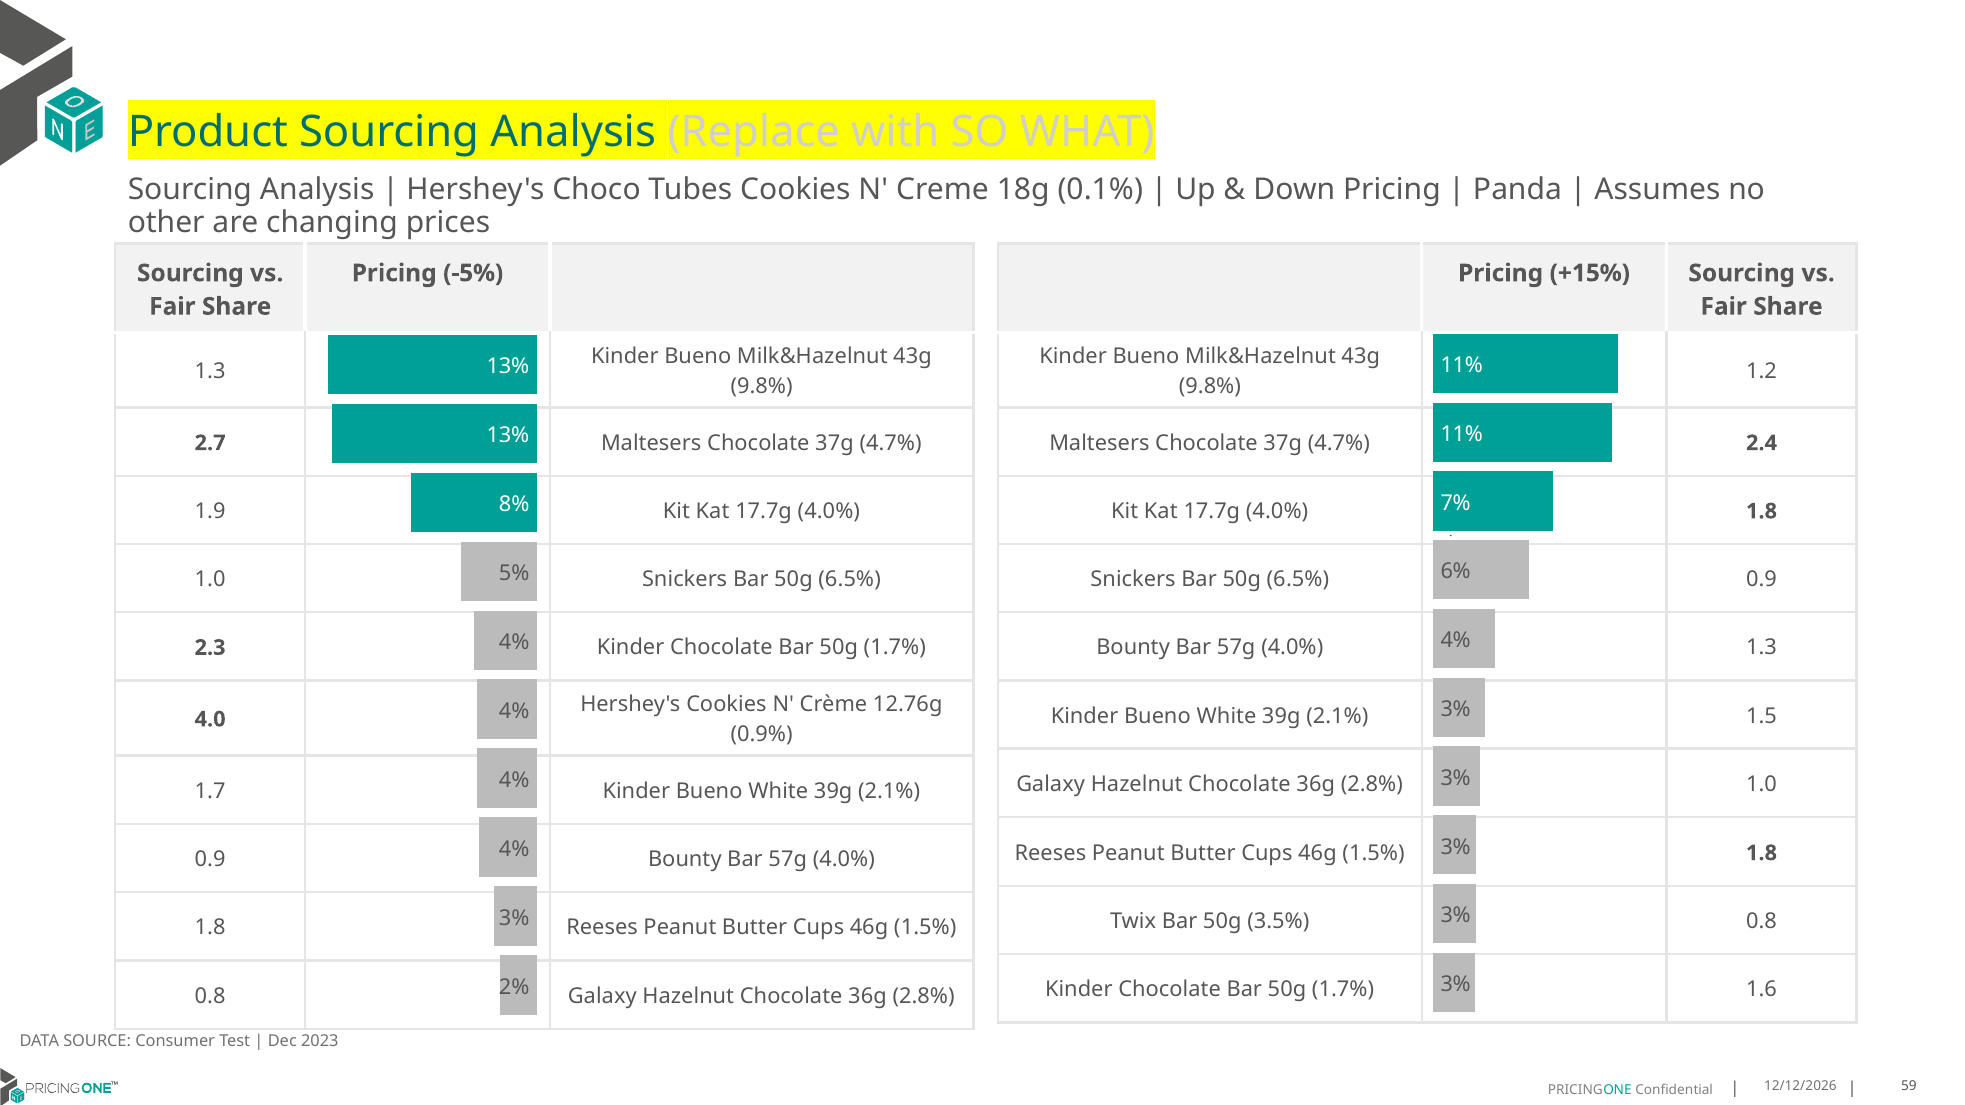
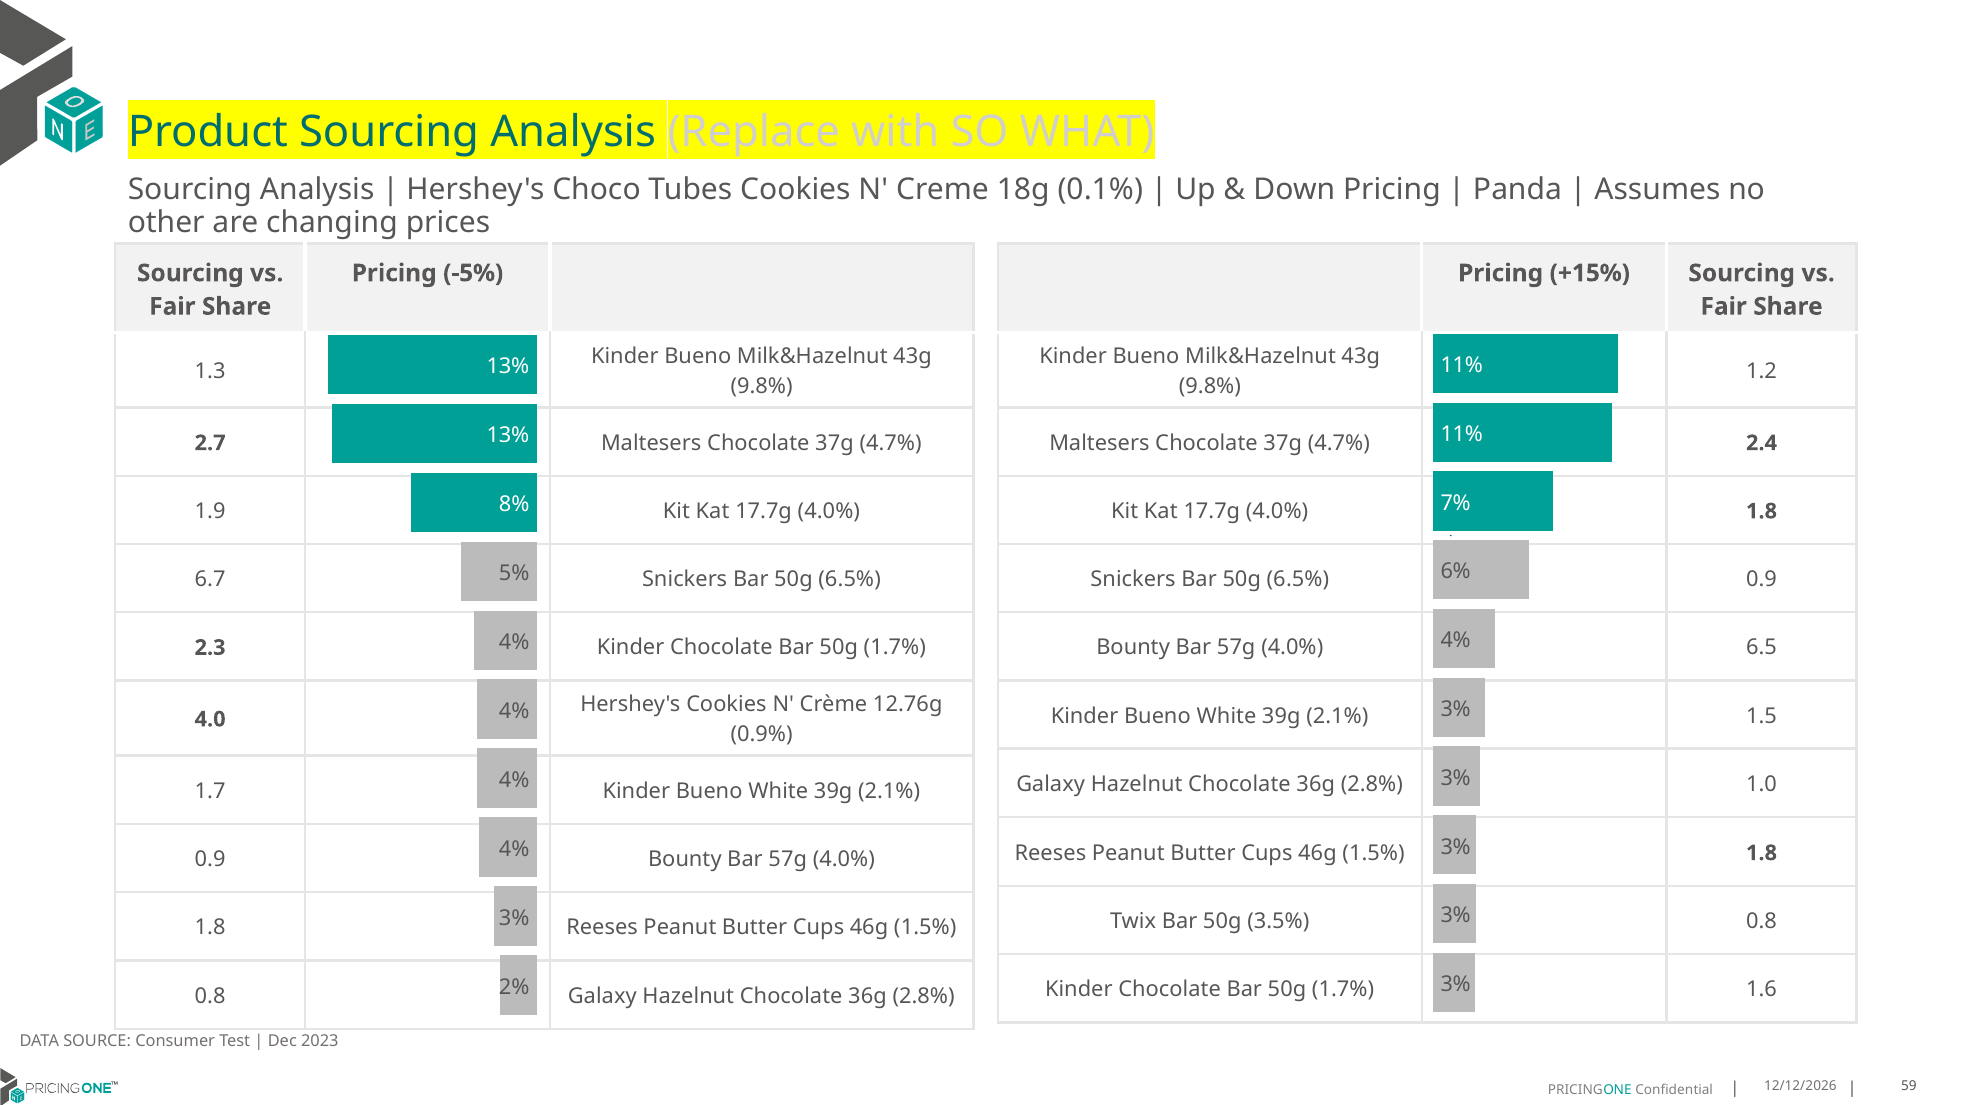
1.0 at (210, 580): 1.0 -> 6.7
4.0% 1.3: 1.3 -> 6.5
